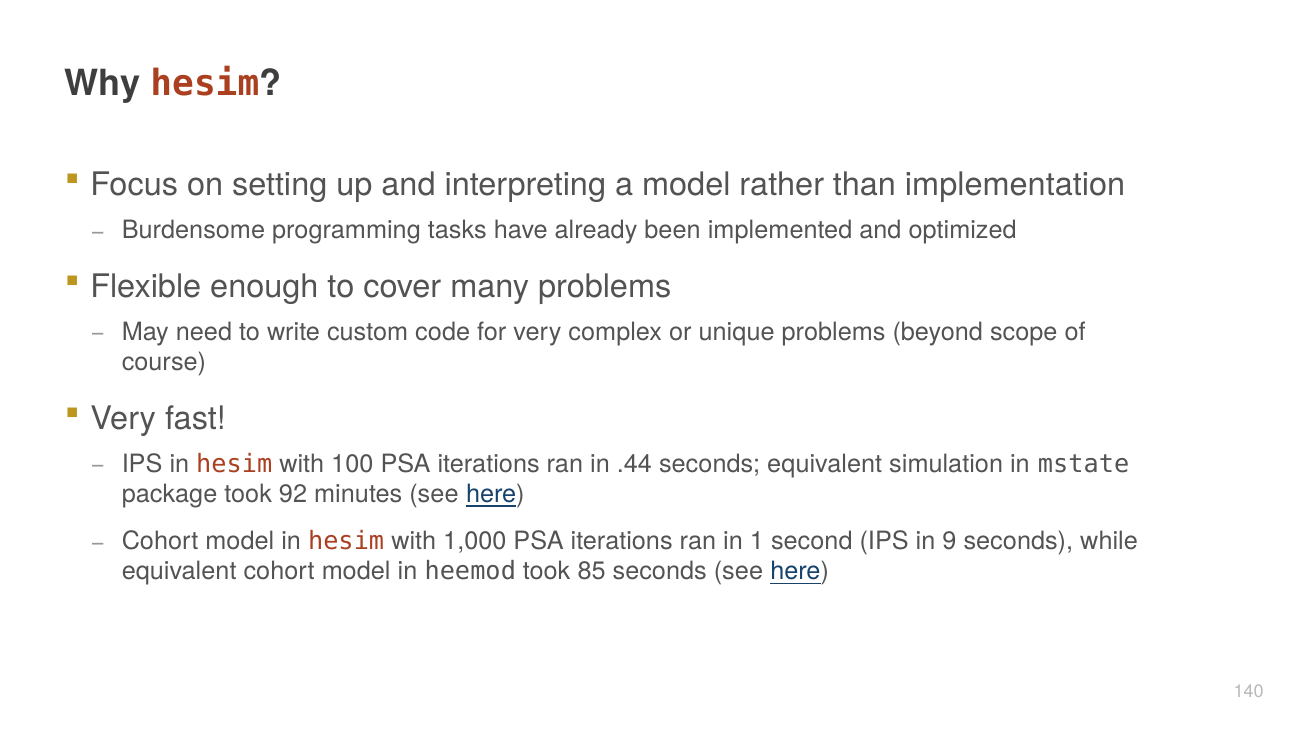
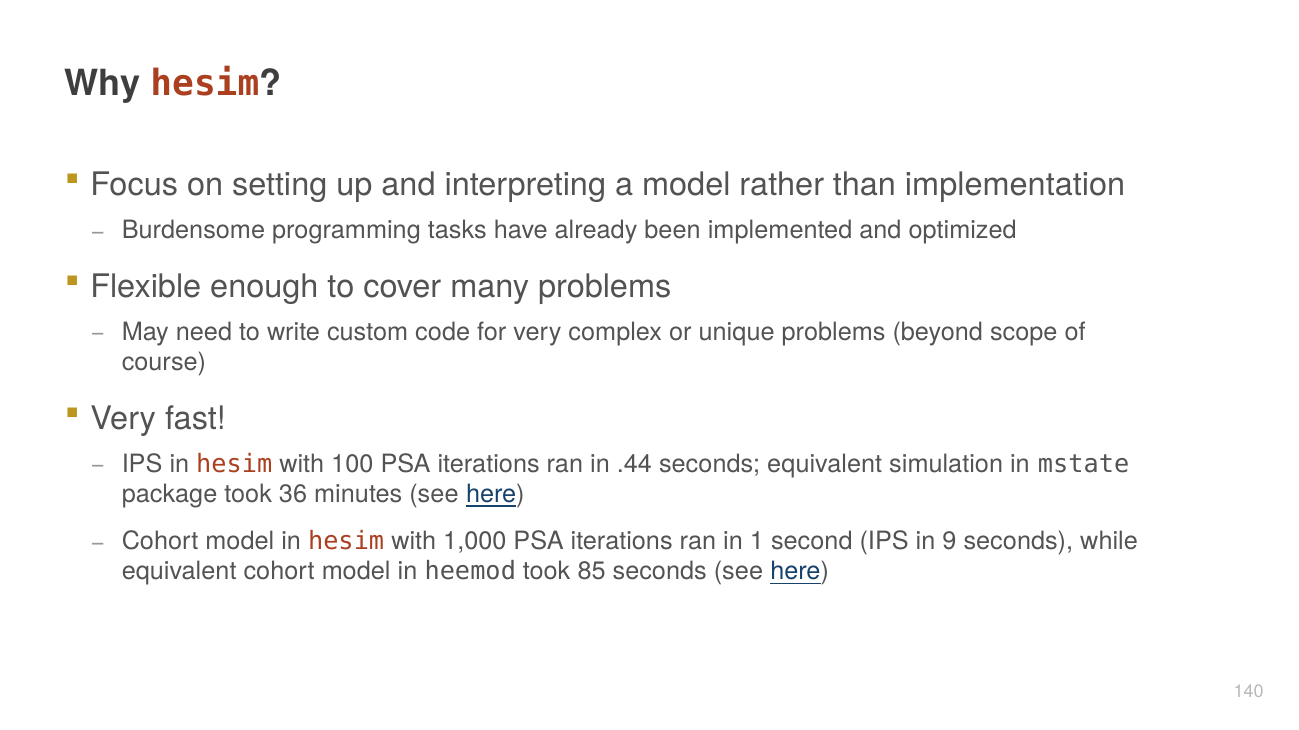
92: 92 -> 36
